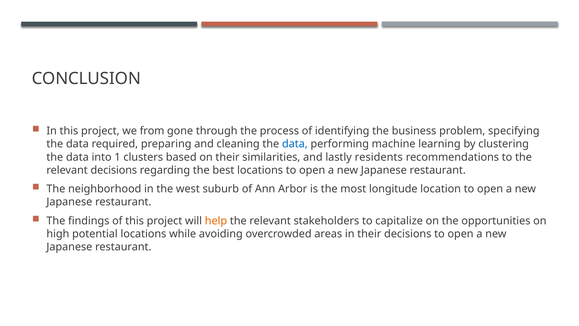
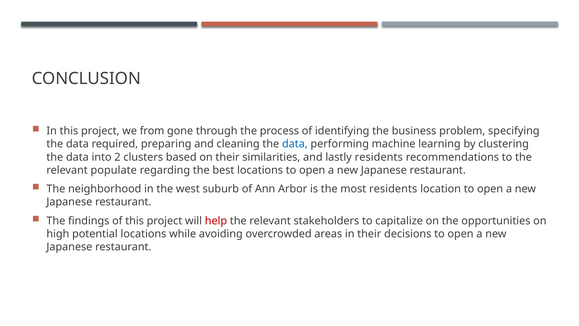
1: 1 -> 2
relevant decisions: decisions -> populate
most longitude: longitude -> residents
help colour: orange -> red
